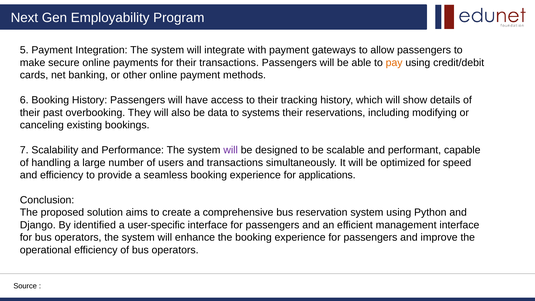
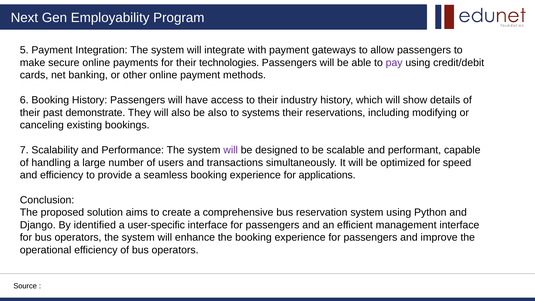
their transactions: transactions -> technologies
pay colour: orange -> purple
tracking: tracking -> industry
overbooking: overbooking -> demonstrate
be data: data -> also
